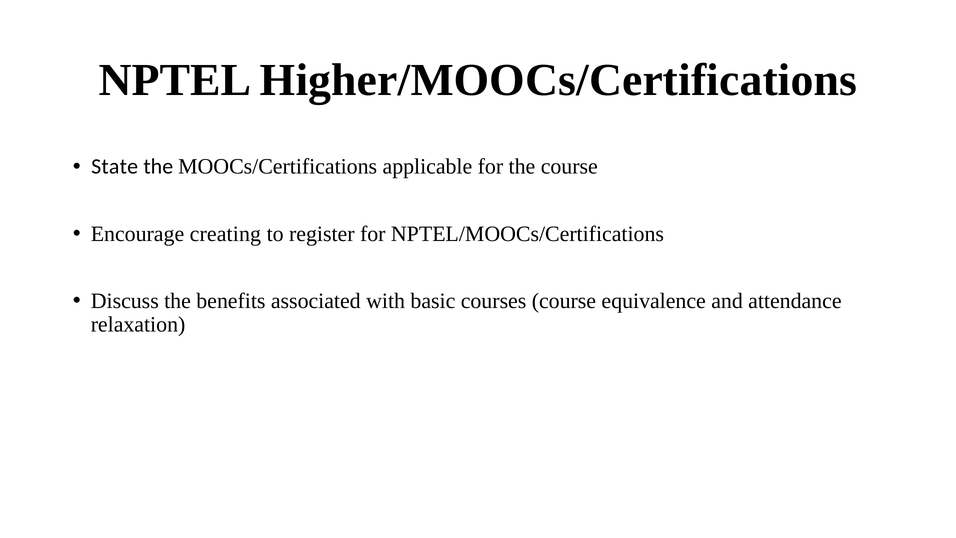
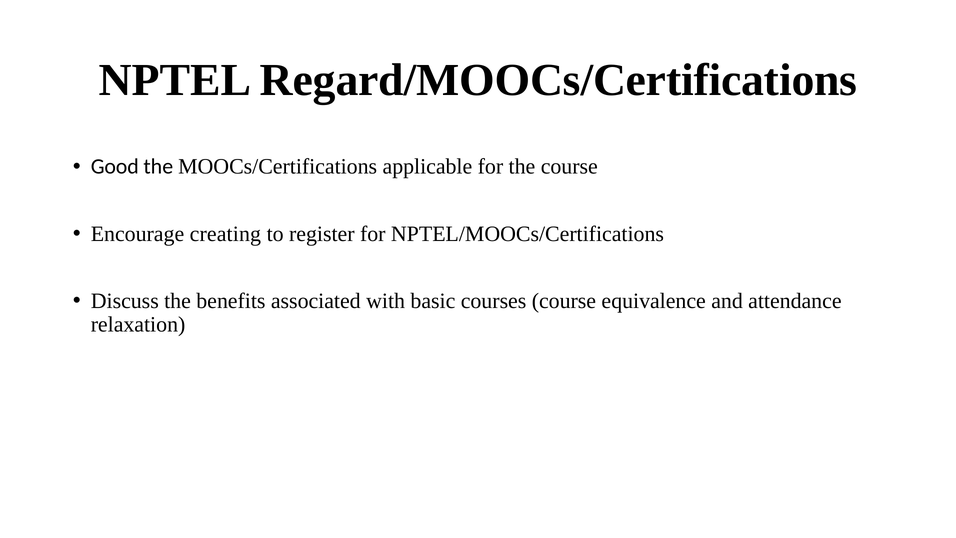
Higher/MOOCs/Certifications: Higher/MOOCs/Certifications -> Regard/MOOCs/Certifications
State: State -> Good
